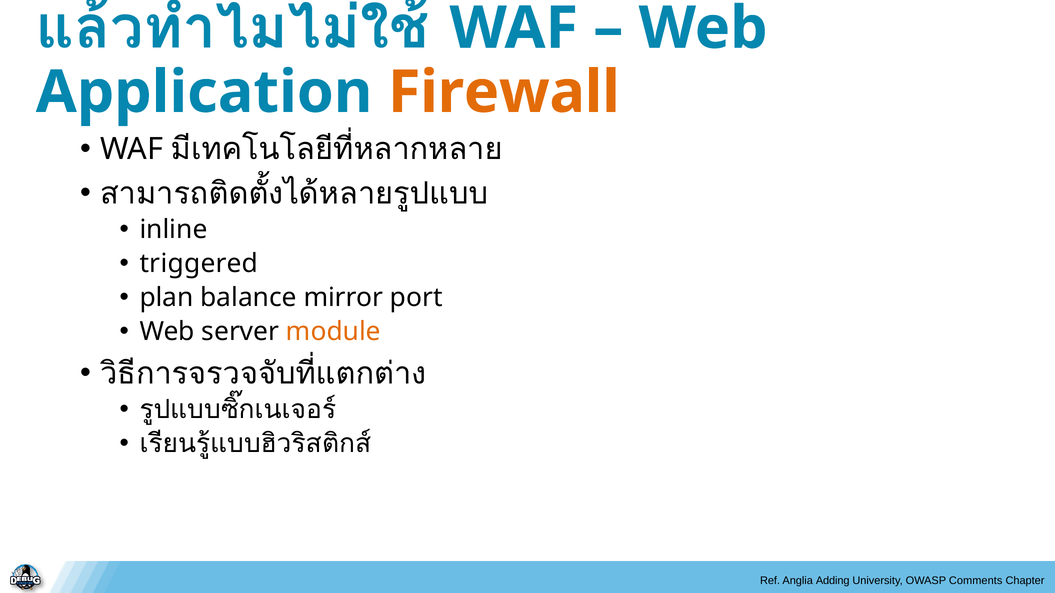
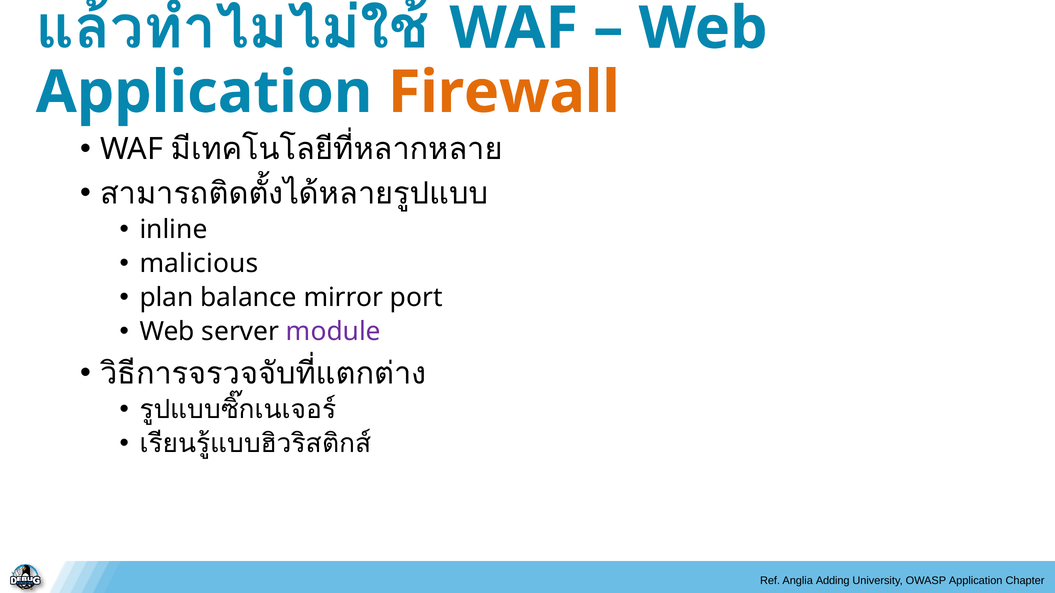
triggered: triggered -> malicious
module colour: orange -> purple
OWASP Comments: Comments -> Application
